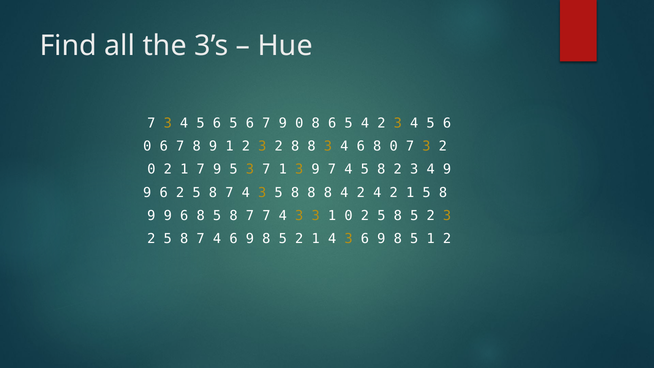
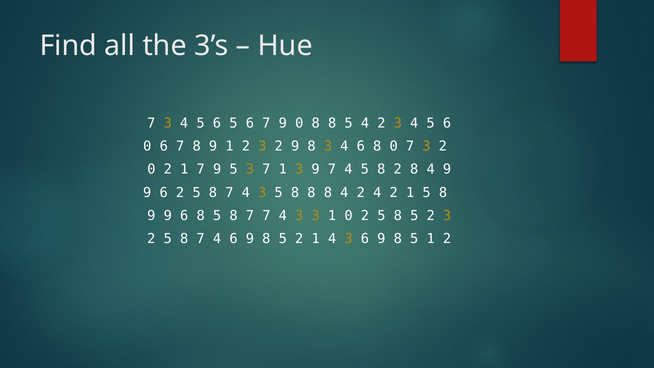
0 8 6: 6 -> 8
2 8: 8 -> 9
8 2 3: 3 -> 8
